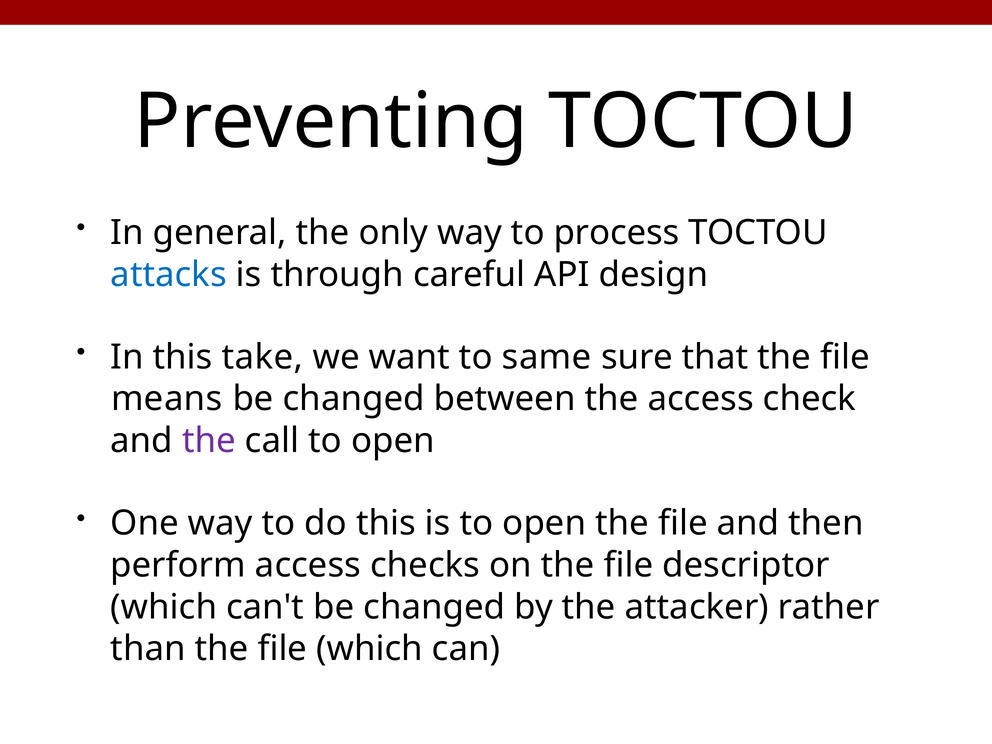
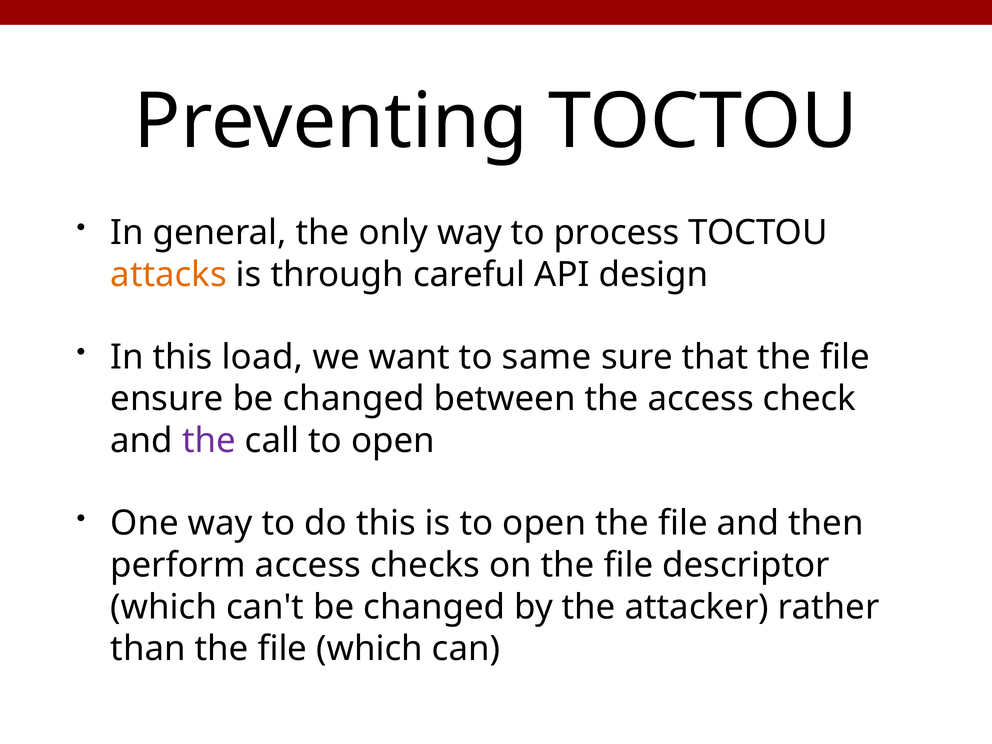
attacks colour: blue -> orange
take: take -> load
means: means -> ensure
